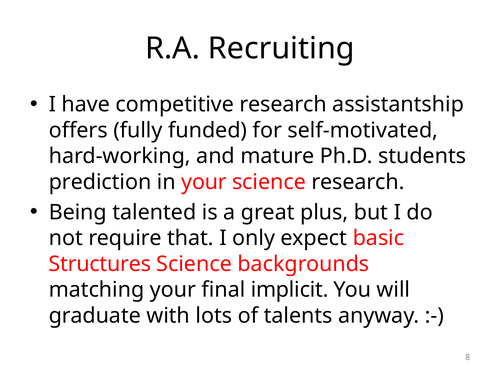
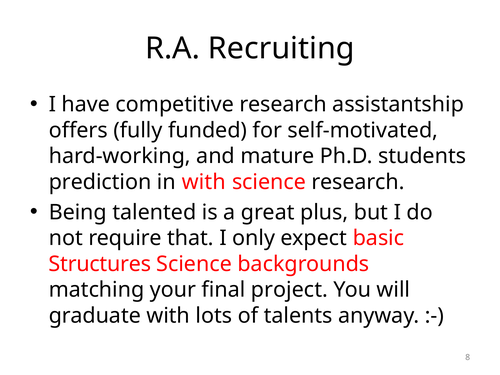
in your: your -> with
implicit: implicit -> project
